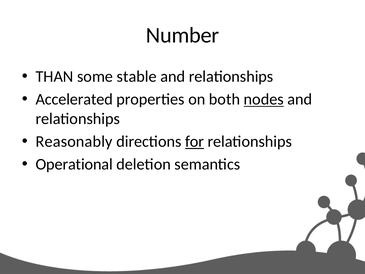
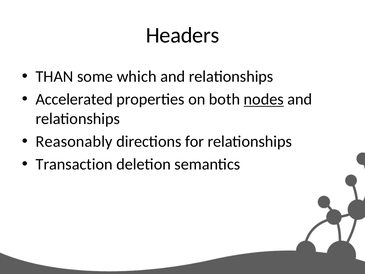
Number: Number -> Headers
stable: stable -> which
for underline: present -> none
Operational: Operational -> Transaction
